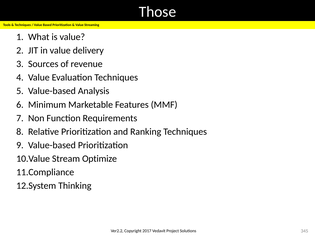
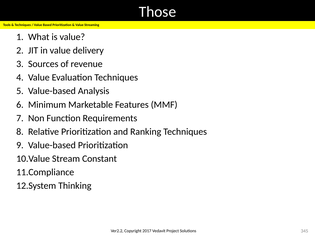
Optimize: Optimize -> Constant
